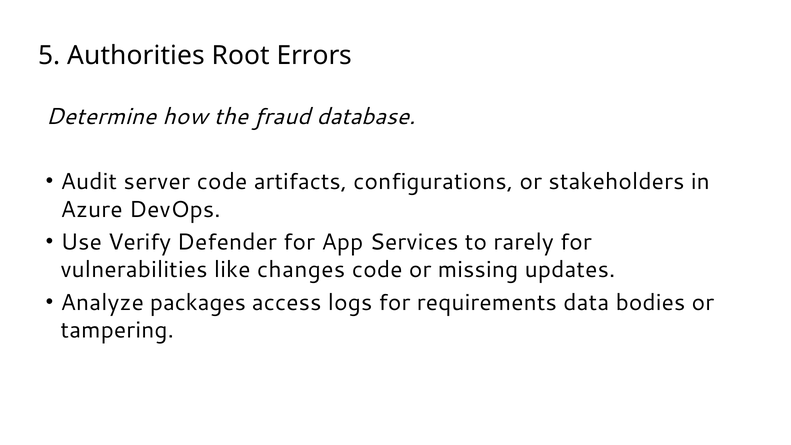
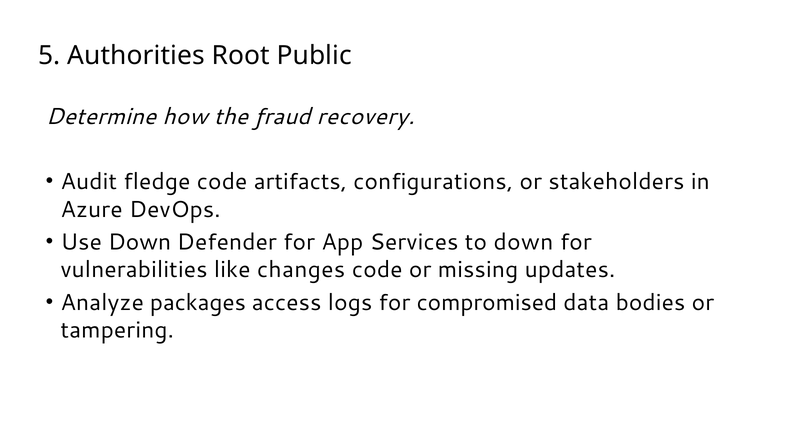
Errors: Errors -> Public
database: database -> recovery
server: server -> fledge
Use Verify: Verify -> Down
to rarely: rarely -> down
requirements: requirements -> compromised
